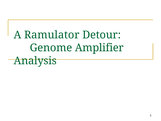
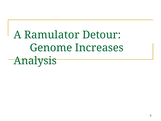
Amplifier: Amplifier -> Increases
